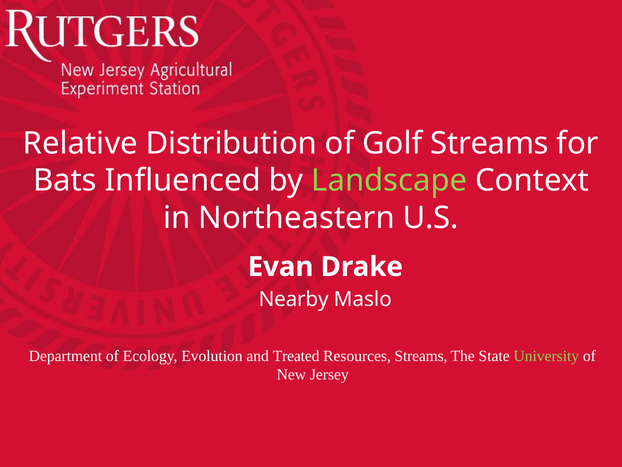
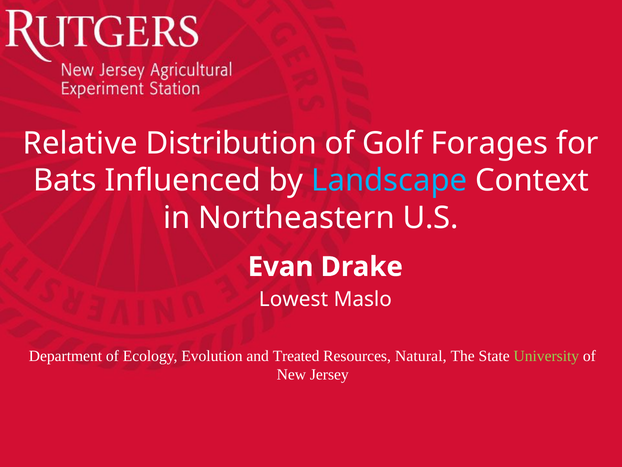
Golf Streams: Streams -> Forages
Landscape colour: light green -> light blue
Nearby: Nearby -> Lowest
Resources Streams: Streams -> Natural
